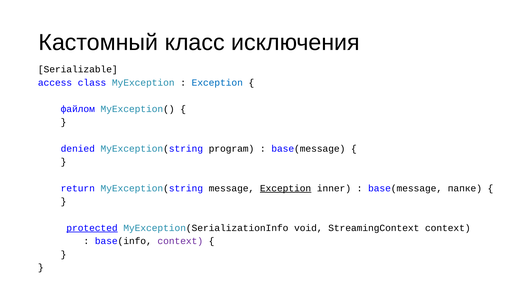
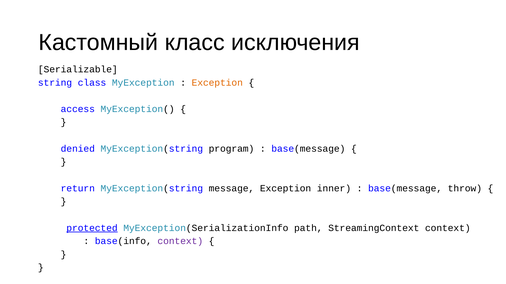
access: access -> string
Exception at (217, 83) colour: blue -> orange
файлом: файлом -> access
Exception at (286, 189) underline: present -> none
папке: папке -> throw
void: void -> path
